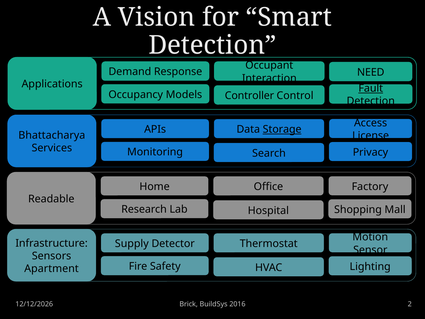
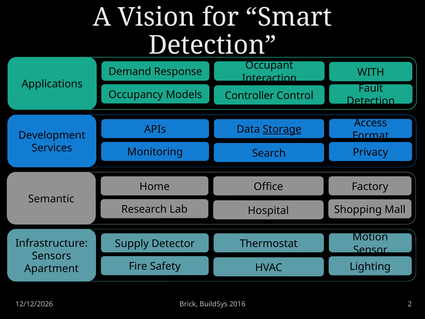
NEED: NEED -> WITH
Fault underline: present -> none
Bhattacharya: Bhattacharya -> Development
License: License -> Format
Readable: Readable -> Semantic
